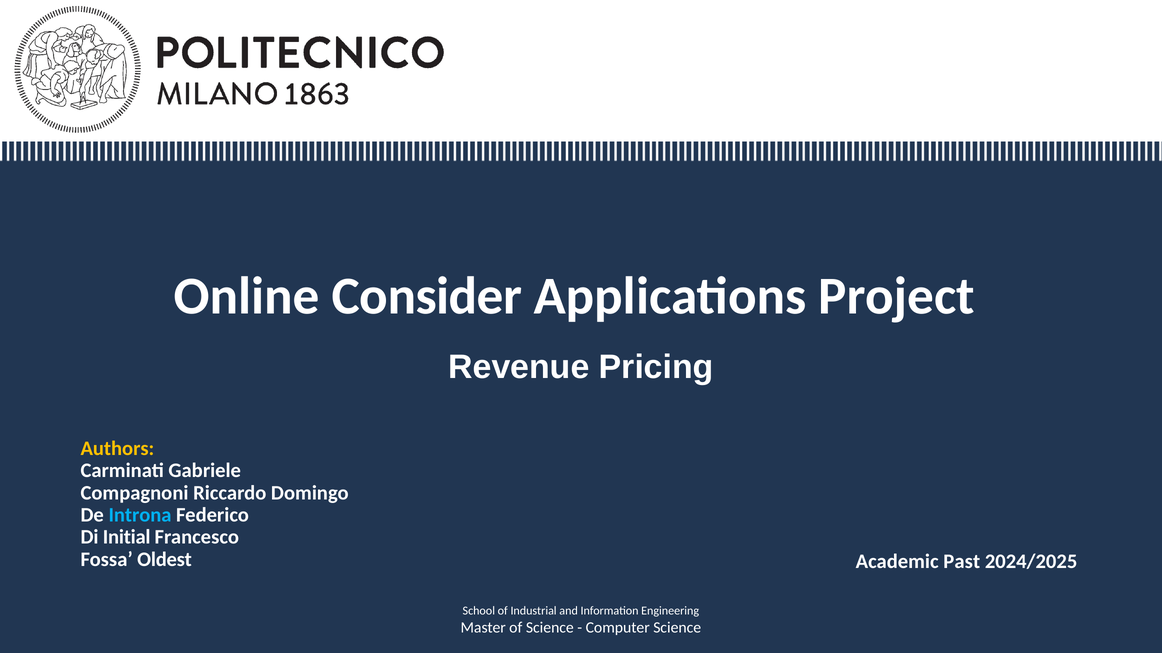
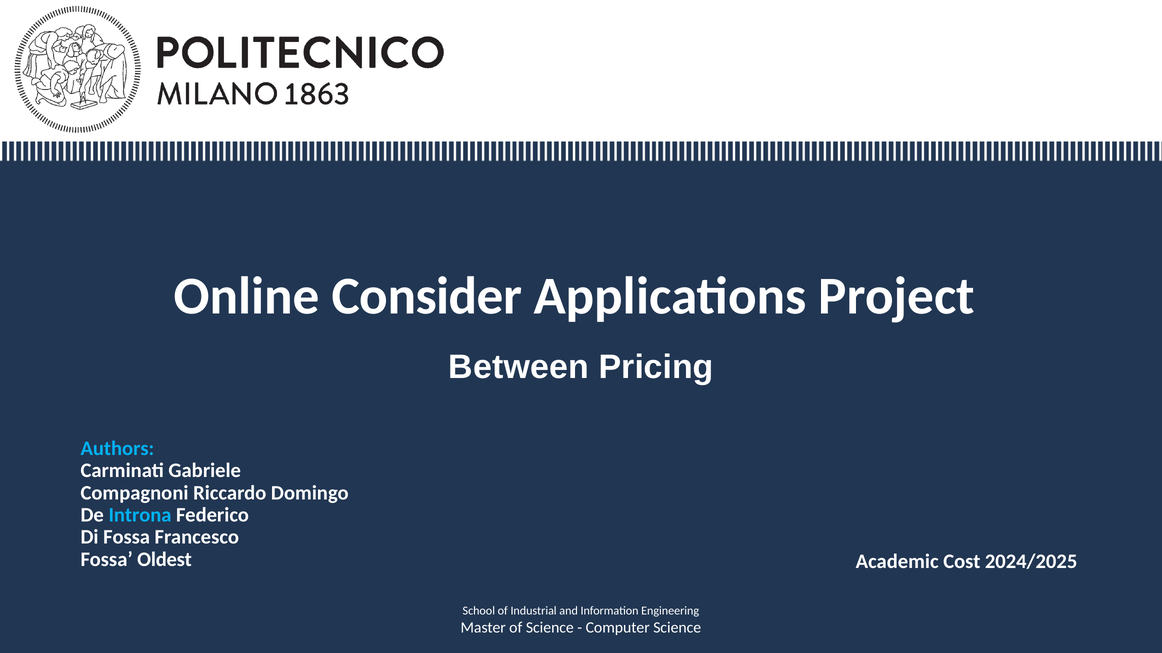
Revenue: Revenue -> Between
Authors colour: yellow -> light blue
Di Initial: Initial -> Fossa
Past: Past -> Cost
